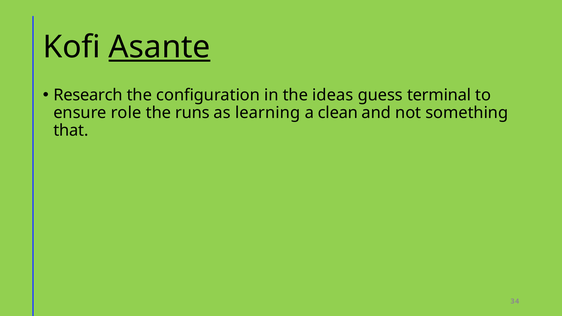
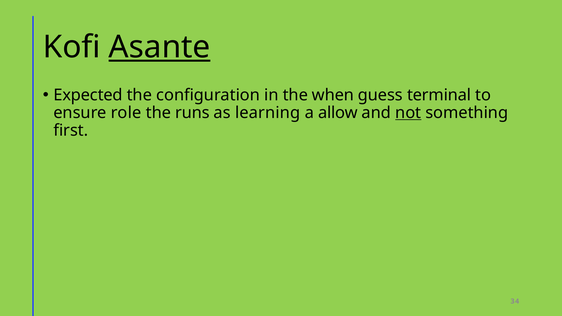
Research: Research -> Expected
ideas: ideas -> when
clean: clean -> allow
not underline: none -> present
that: that -> first
